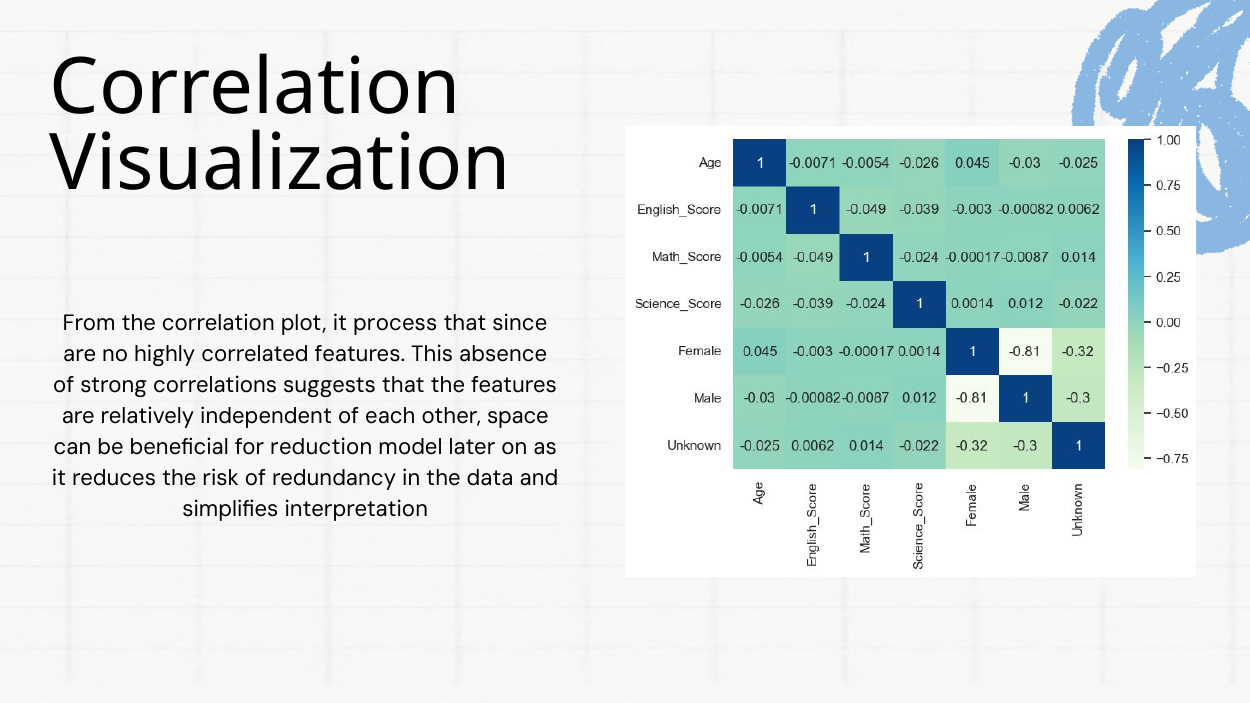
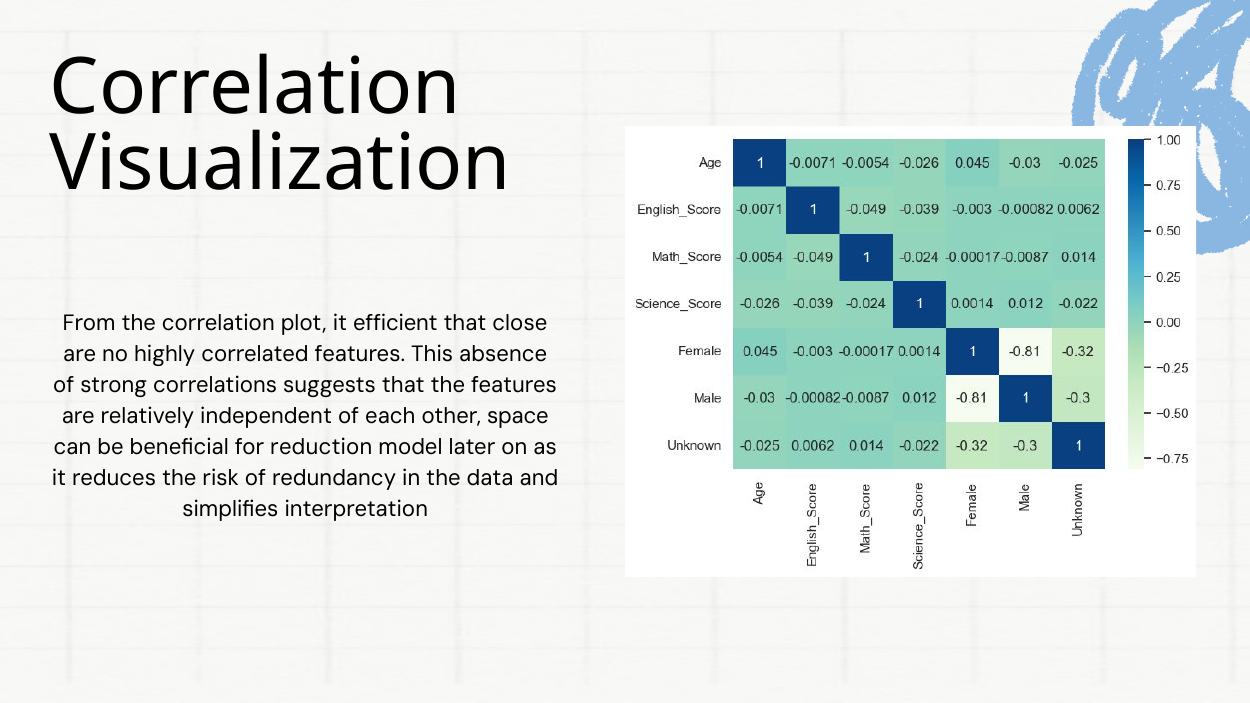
process: process -> efficient
since: since -> close
